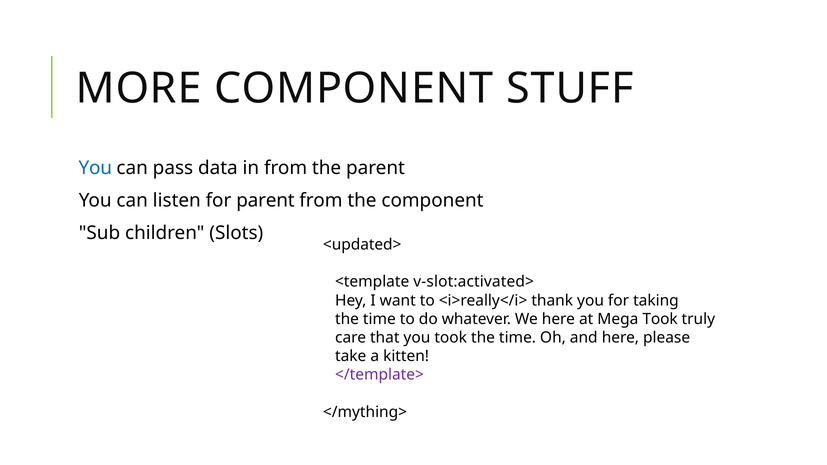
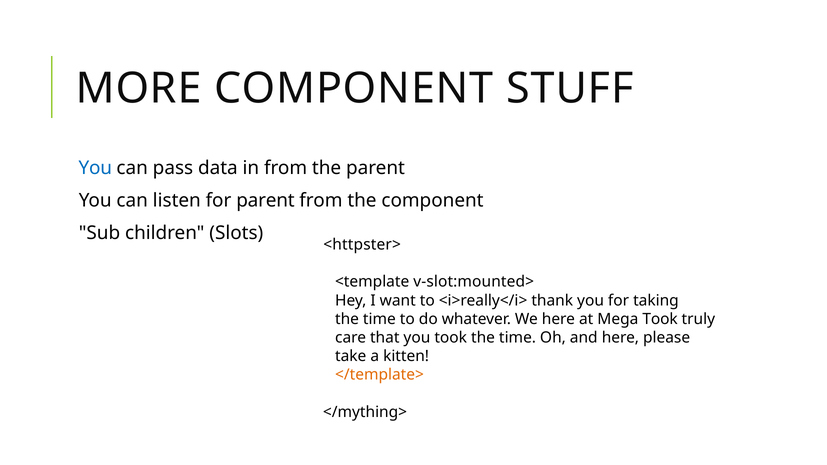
<updated>: <updated> -> <httpster>
v-slot:activated>: v-slot:activated> -> v-slot:mounted>
</template> colour: purple -> orange
